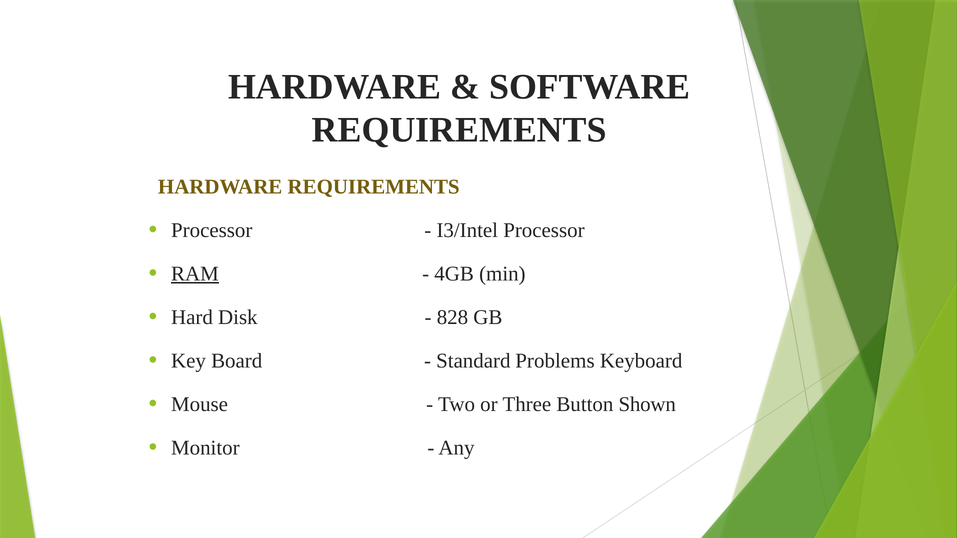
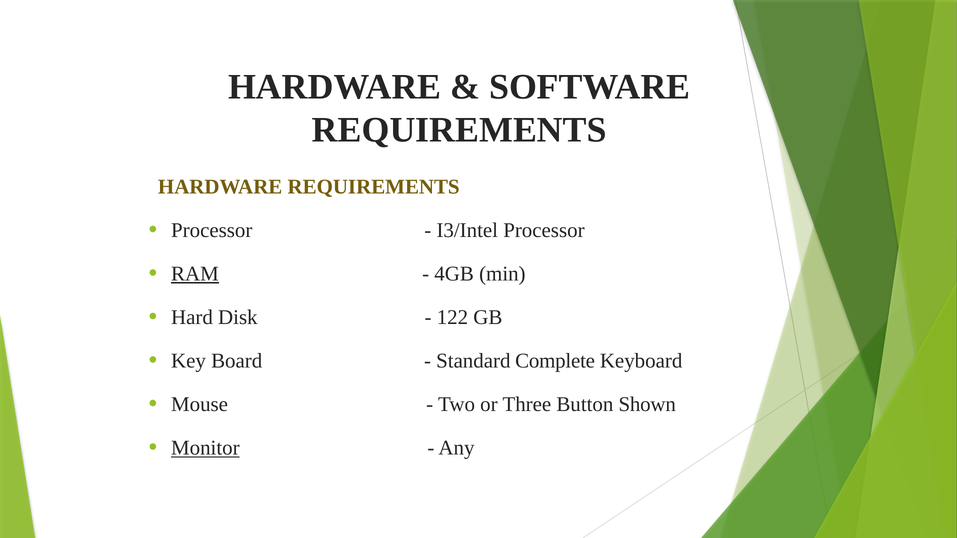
828: 828 -> 122
Problems: Problems -> Complete
Monitor underline: none -> present
